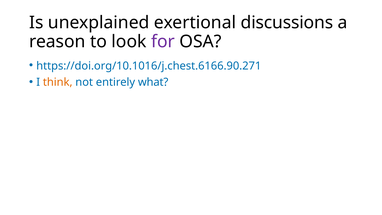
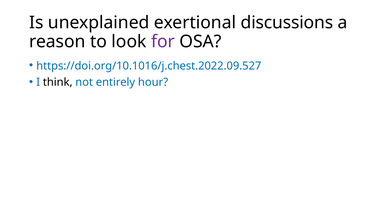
https://doi.org/10.1016/j.chest.6166.90.271: https://doi.org/10.1016/j.chest.6166.90.271 -> https://doi.org/10.1016/j.chest.2022.09.527
think colour: orange -> black
what: what -> hour
